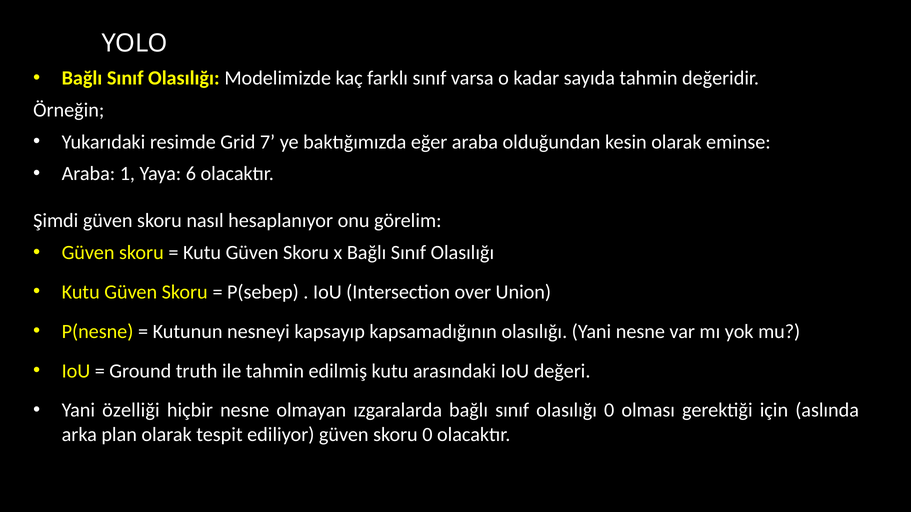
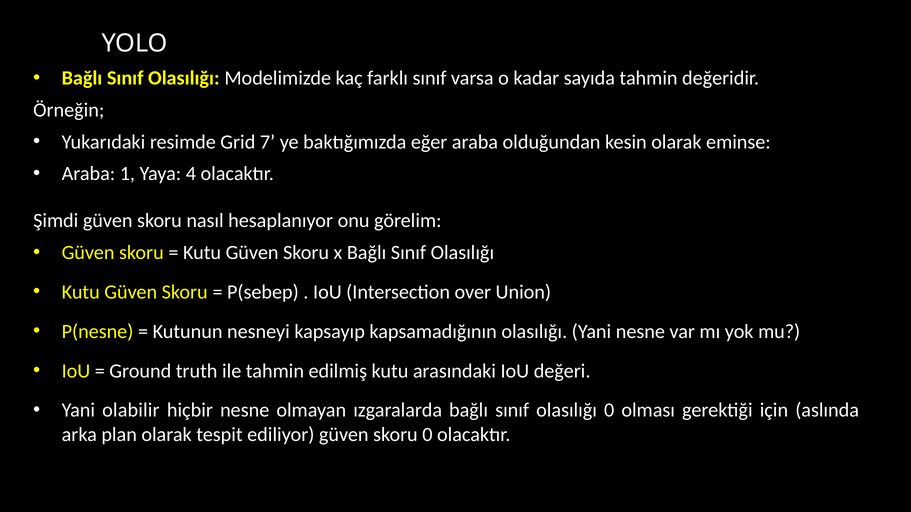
6: 6 -> 4
özelliği: özelliği -> olabilir
